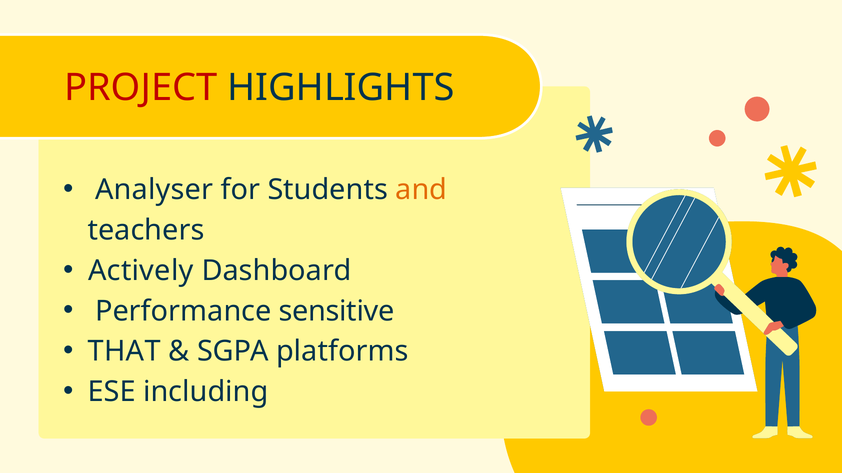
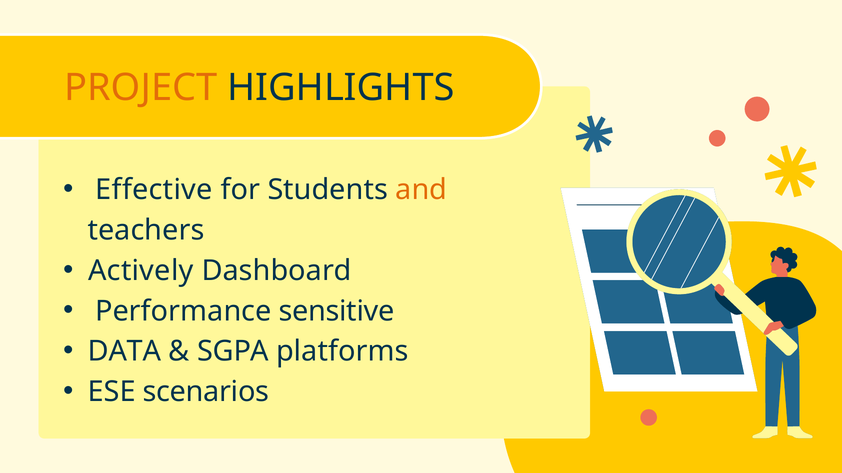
PROJECT colour: red -> orange
Analyser: Analyser -> Effective
THAT: THAT -> DATA
including: including -> scenarios
